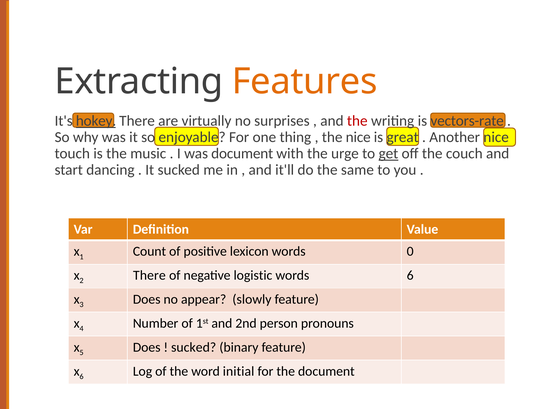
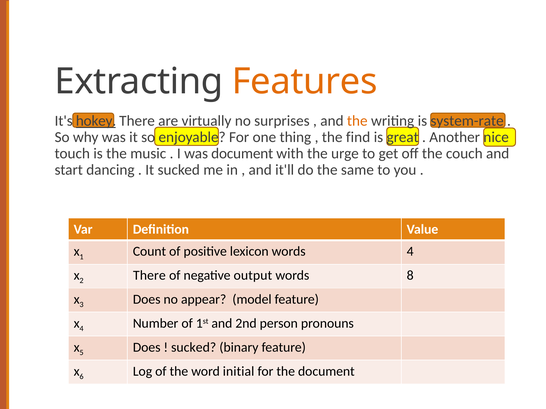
the at (357, 121) colour: red -> orange
vectors-rate: vectors-rate -> system-rate
the nice: nice -> find
get underline: present -> none
words 0: 0 -> 4
logistic: logistic -> output
words 6: 6 -> 8
slowly: slowly -> model
